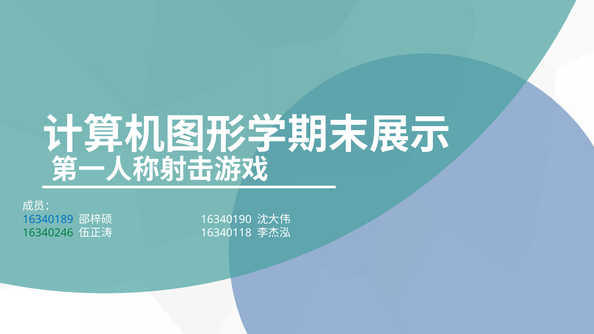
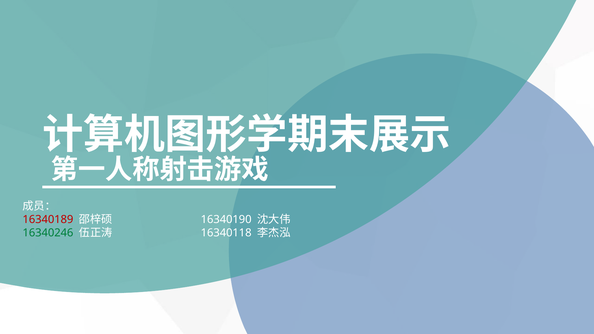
16340189 colour: blue -> red
